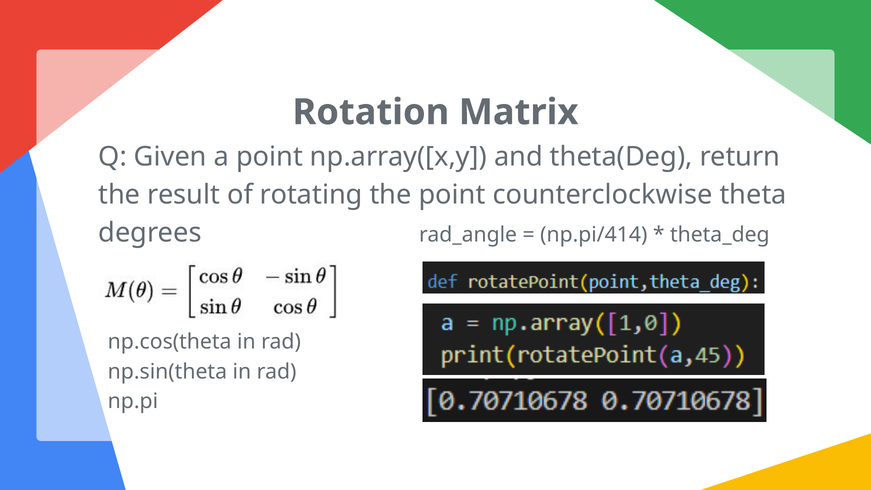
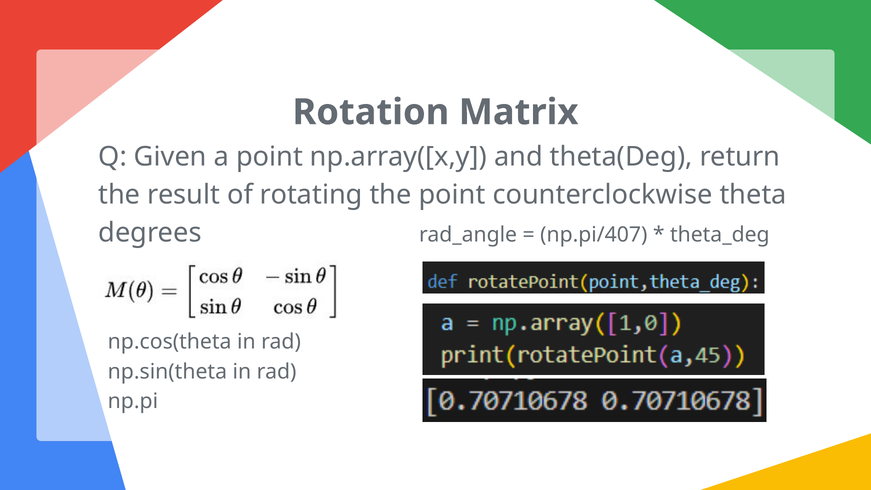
np.pi/414: np.pi/414 -> np.pi/407
